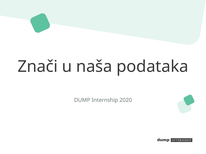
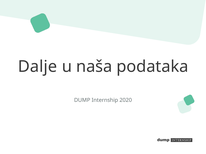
Znači: Znači -> Dalje
